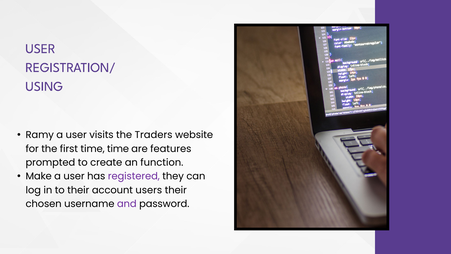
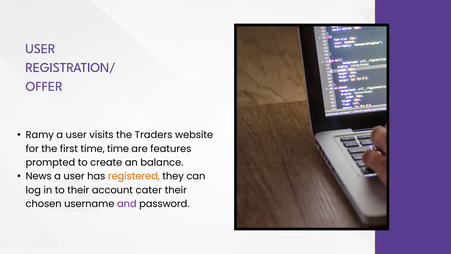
USING: USING -> OFFER
function: function -> balance
Make: Make -> News
registered colour: purple -> orange
users: users -> cater
